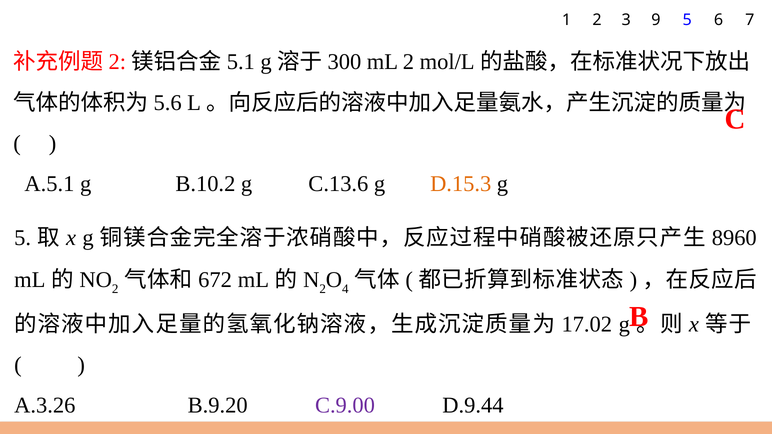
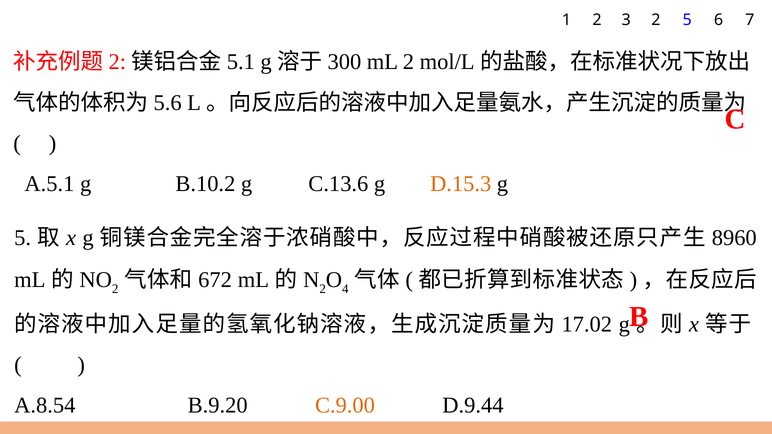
3 9: 9 -> 2
A.3.26: A.3.26 -> A.8.54
C.9.00 colour: purple -> orange
